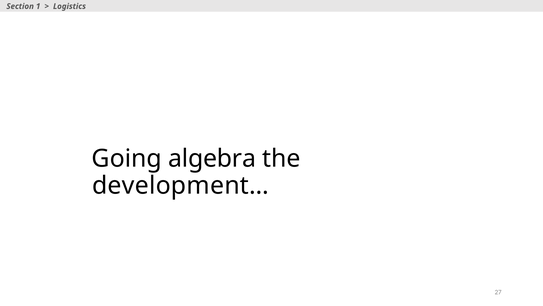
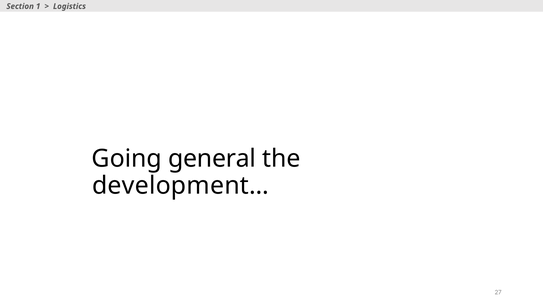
algebra: algebra -> general
